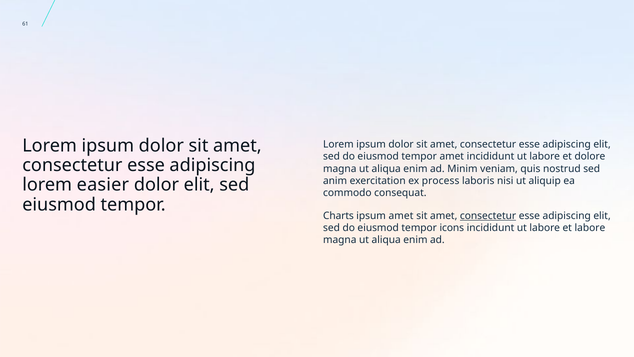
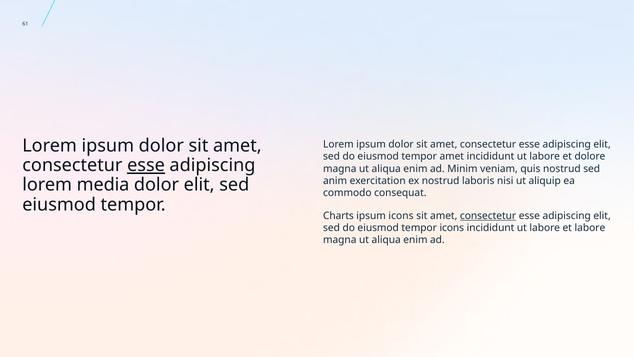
esse at (146, 165) underline: none -> present
ex process: process -> nostrud
easier: easier -> media
ipsum amet: amet -> icons
